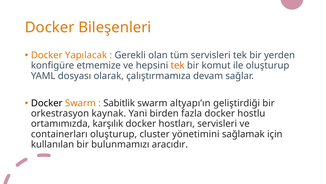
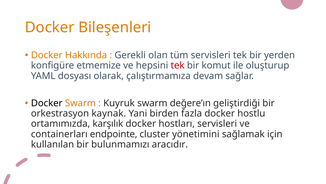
Yapılacak: Yapılacak -> Hakkında
tek at (178, 65) colour: orange -> red
Sabitlik: Sabitlik -> Kuyruk
altyapı’ın: altyapı’ın -> değere’ın
containerları oluşturup: oluşturup -> endpointe
